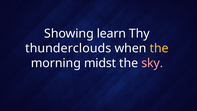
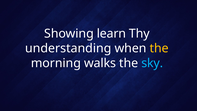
thunderclouds: thunderclouds -> understanding
midst: midst -> walks
sky colour: pink -> light blue
